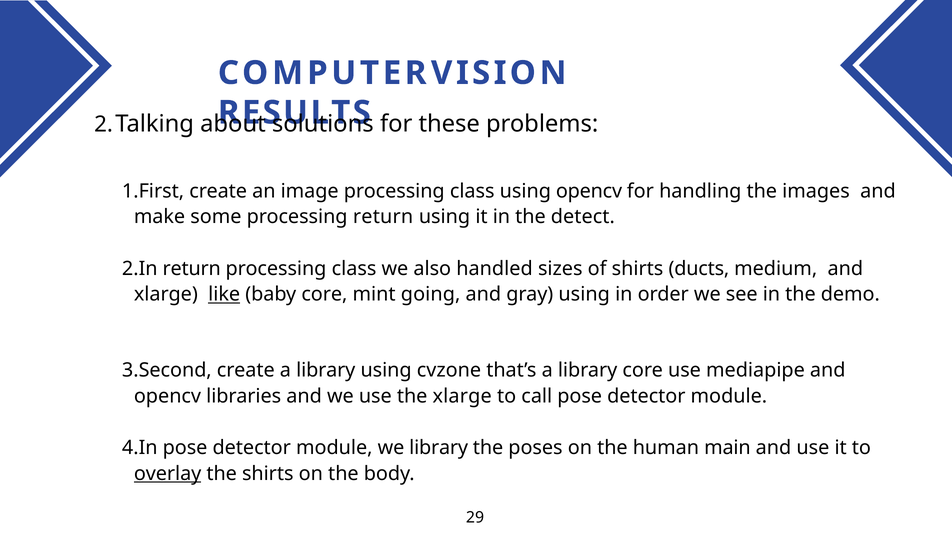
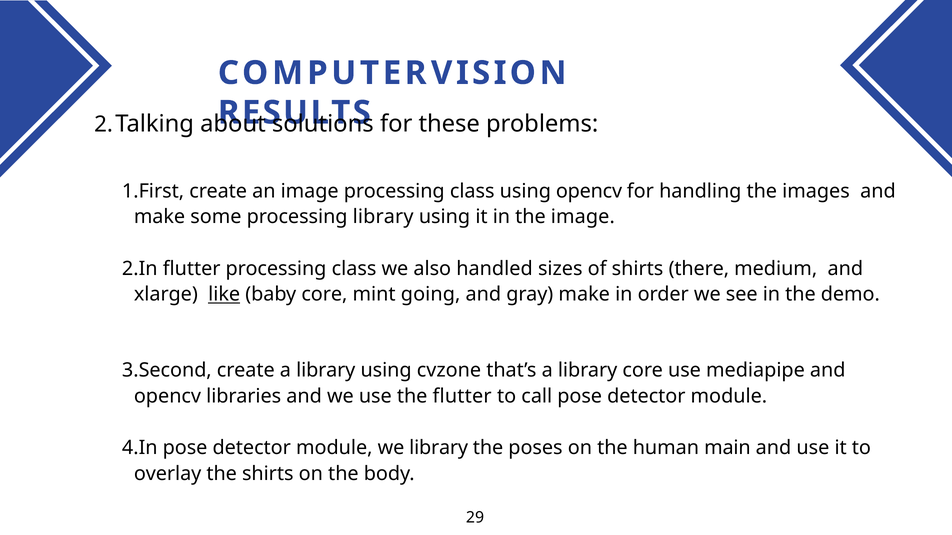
processing return: return -> library
the detect: detect -> image
return at (192, 269): return -> flutter
ducts: ducts -> there
gray using: using -> make
the xlarge: xlarge -> flutter
overlay underline: present -> none
